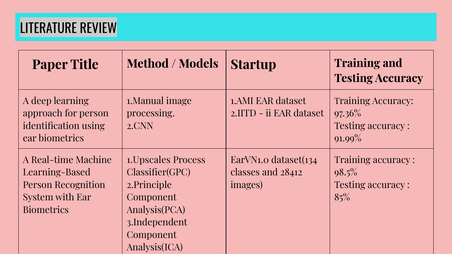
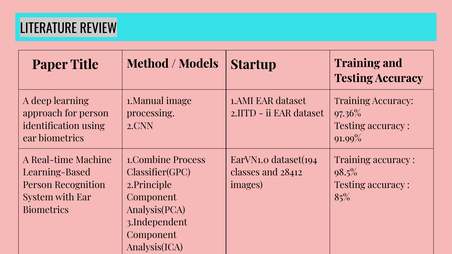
1.Upscales: 1.Upscales -> 1.Combine
dataset(134: dataset(134 -> dataset(194
